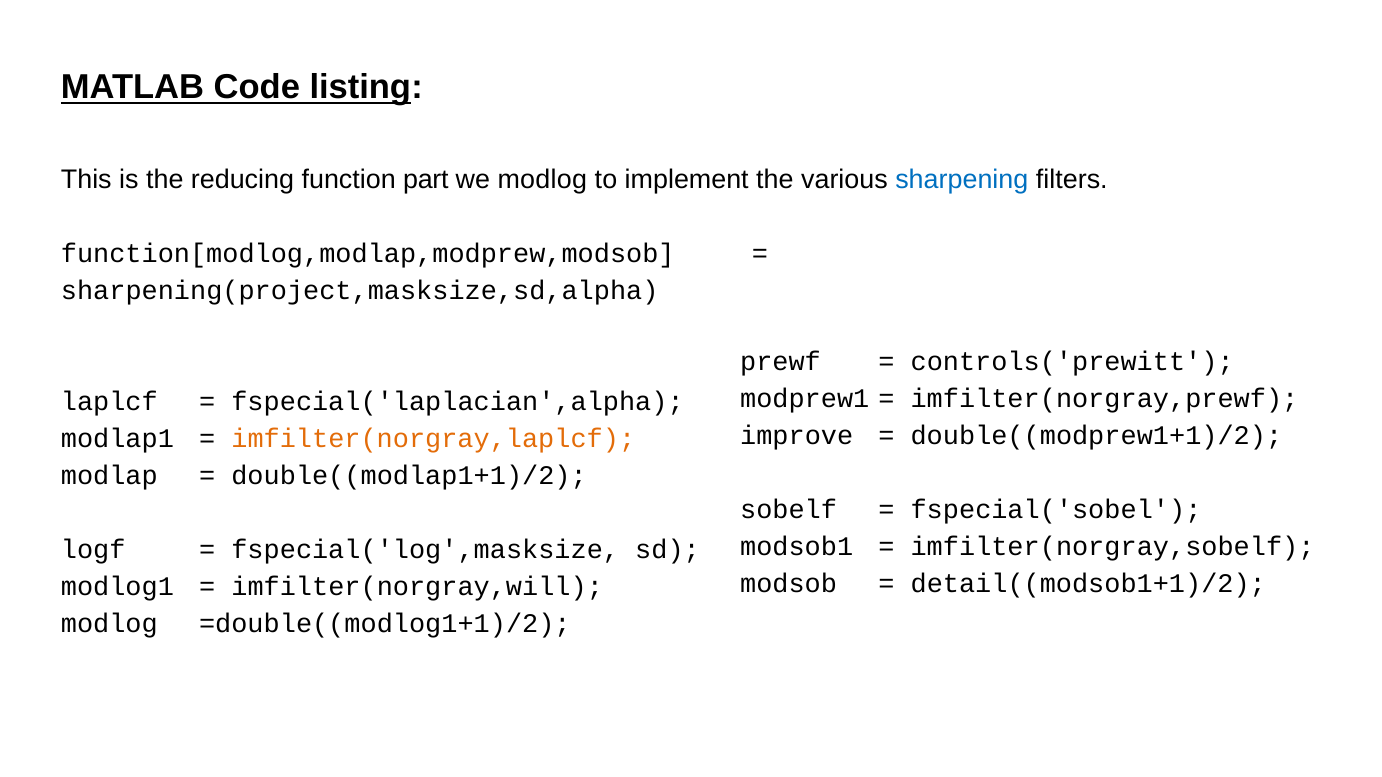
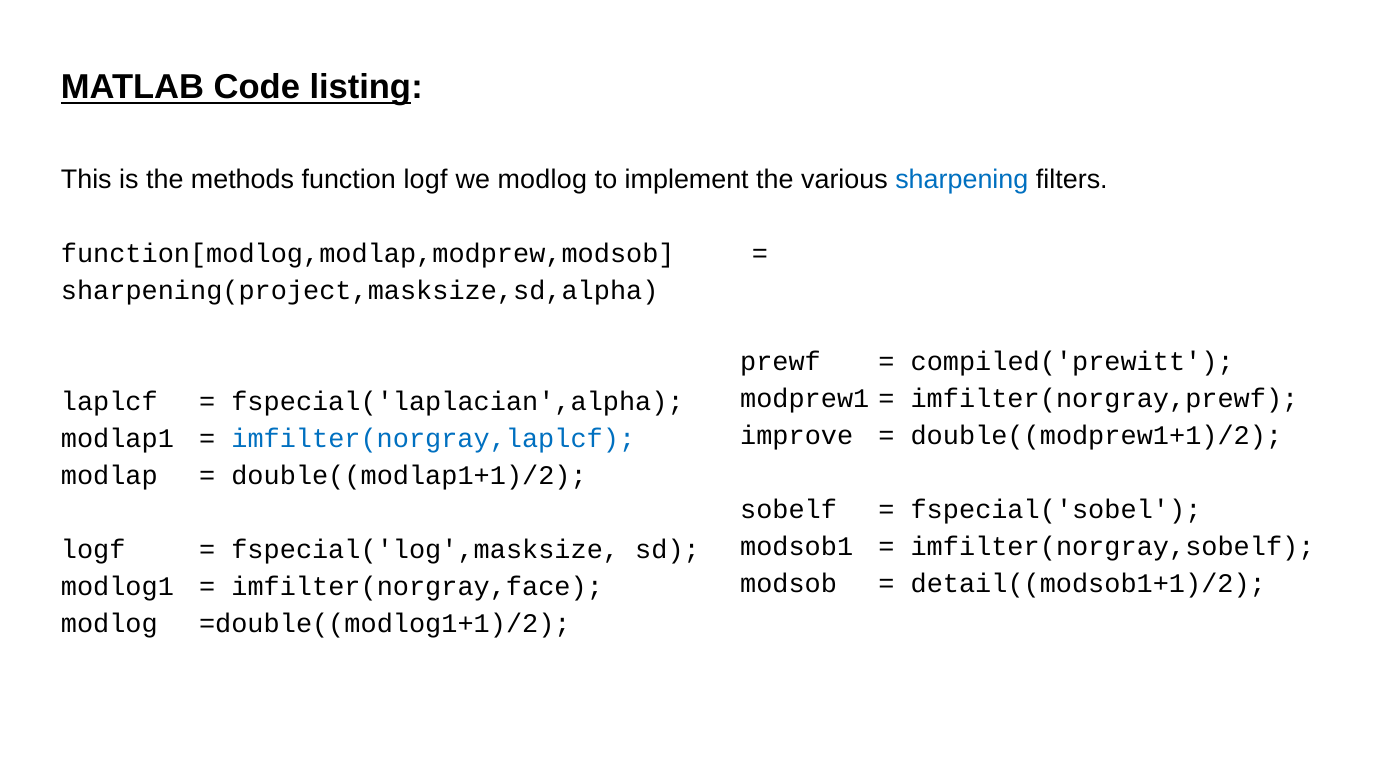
reducing: reducing -> methods
function part: part -> logf
controls('prewitt: controls('prewitt -> compiled('prewitt
imfilter(norgray,laplcf colour: orange -> blue
imfilter(norgray,will: imfilter(norgray,will -> imfilter(norgray,face
